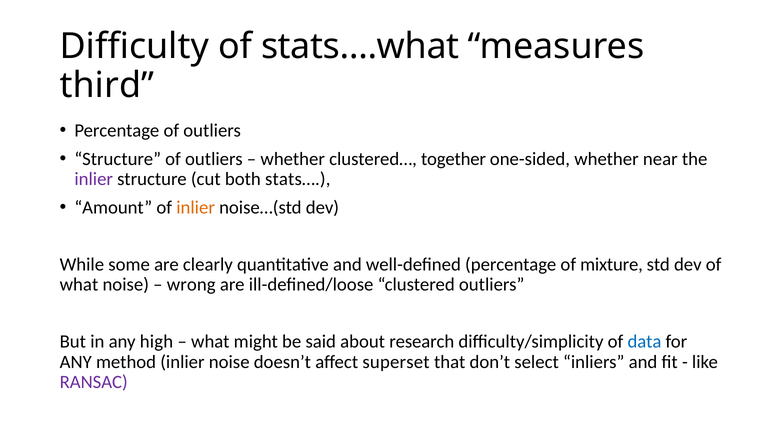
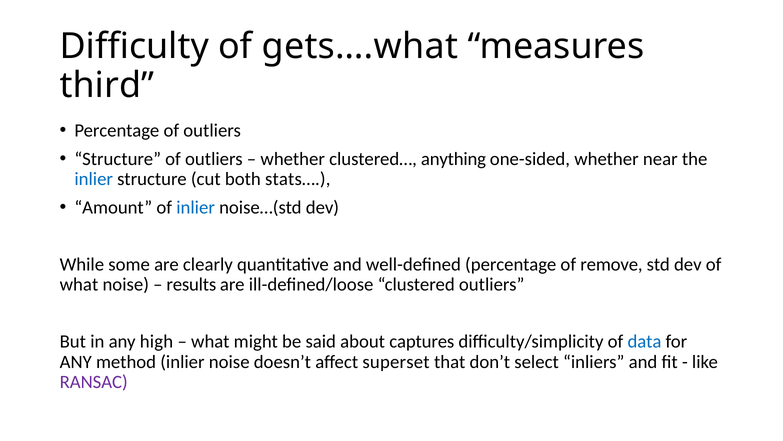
stats….what: stats….what -> gets….what
together: together -> anything
inlier at (94, 179) colour: purple -> blue
inlier at (196, 207) colour: orange -> blue
mixture: mixture -> remove
wrong: wrong -> results
research: research -> captures
